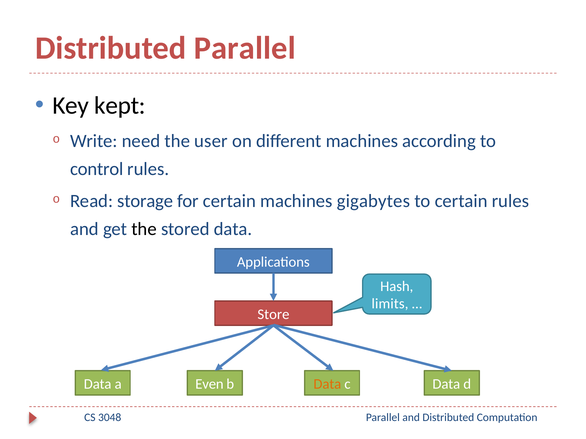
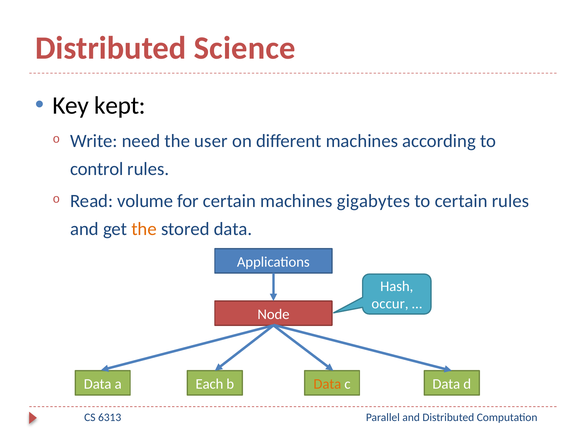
Distributed Parallel: Parallel -> Science
storage: storage -> volume
the at (144, 229) colour: black -> orange
limits: limits -> occur
Store: Store -> Node
Even: Even -> Each
3048: 3048 -> 6313
